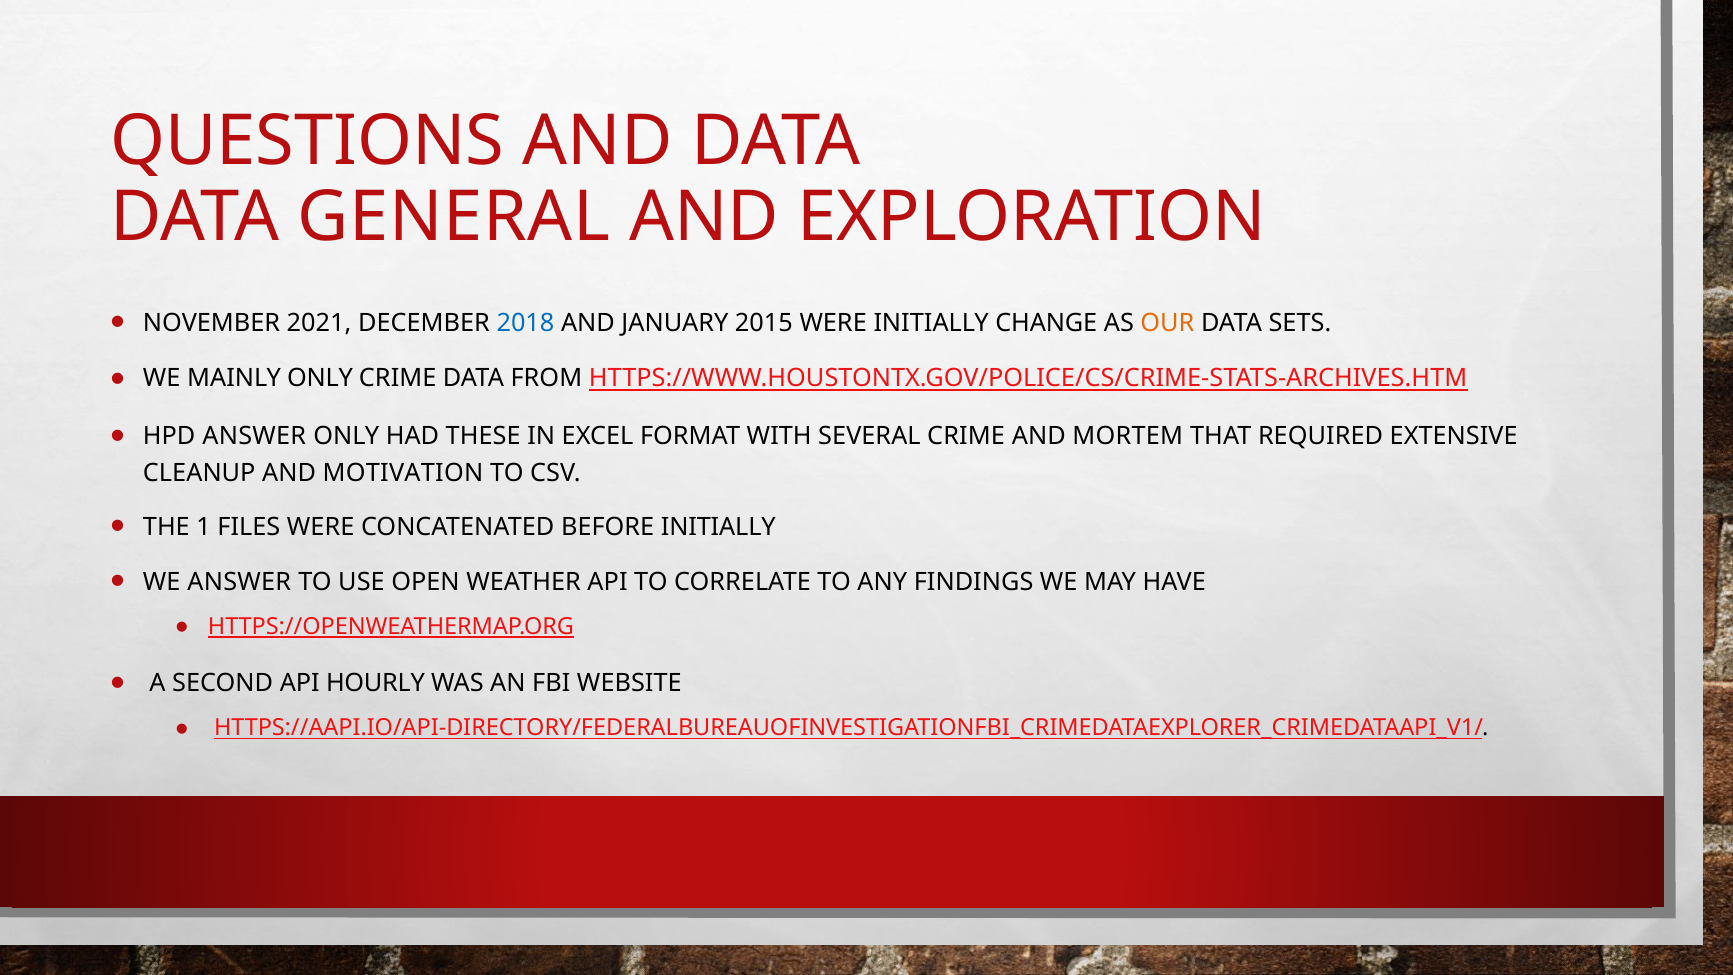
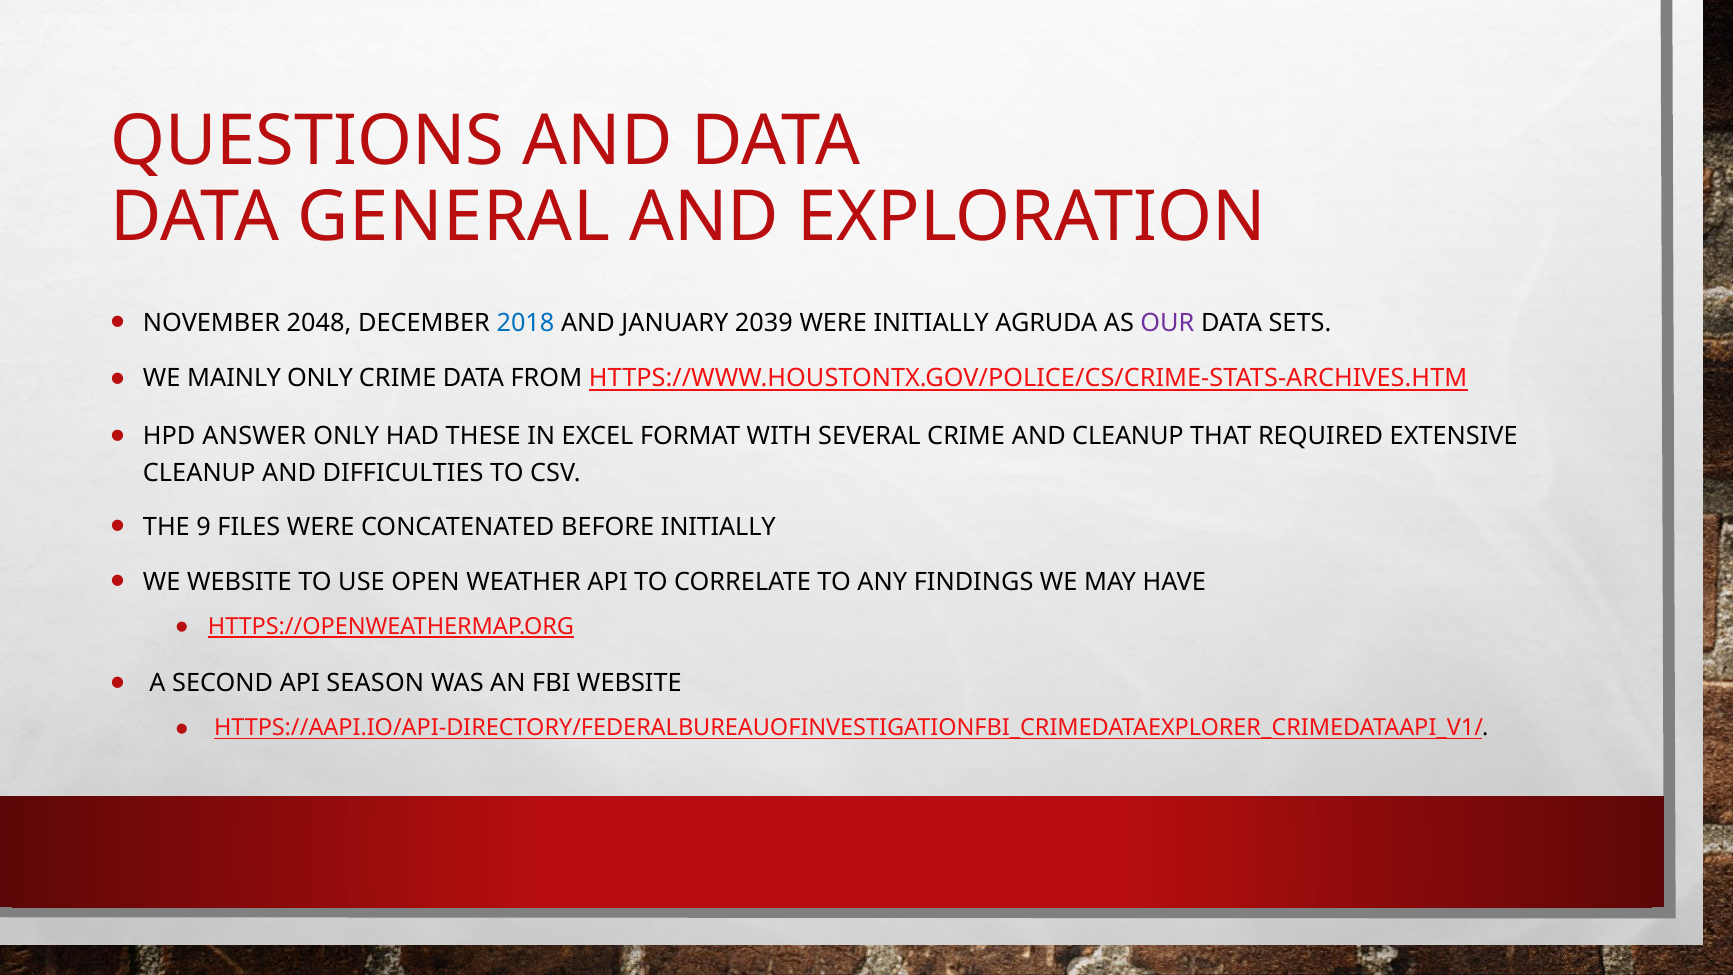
2021: 2021 -> 2048
2015: 2015 -> 2039
CHANGE: CHANGE -> AGRUDA
OUR colour: orange -> purple
AND MORTEM: MORTEM -> CLEANUP
MOTIVATION: MOTIVATION -> DIFFICULTIES
1: 1 -> 9
WE ANSWER: ANSWER -> WEBSITE
HOURLY: HOURLY -> SEASON
